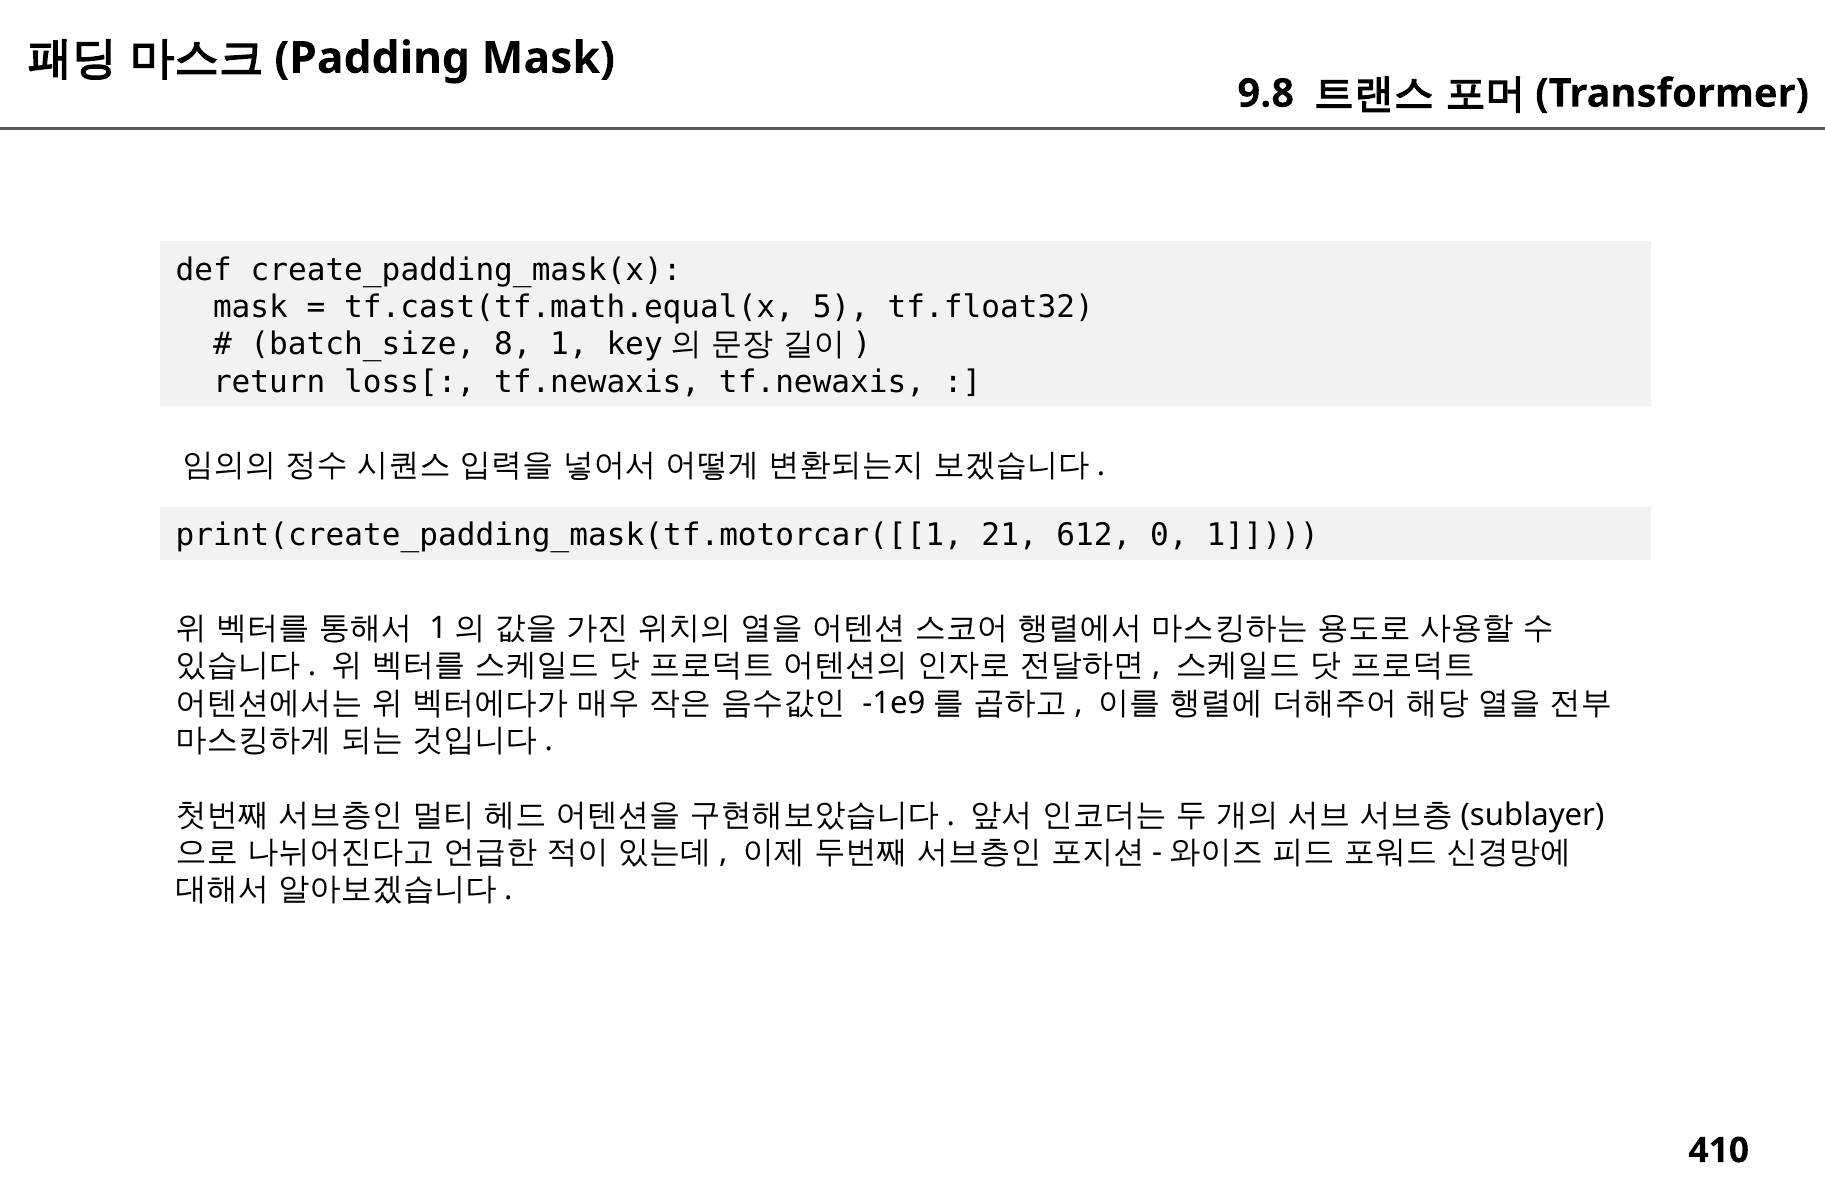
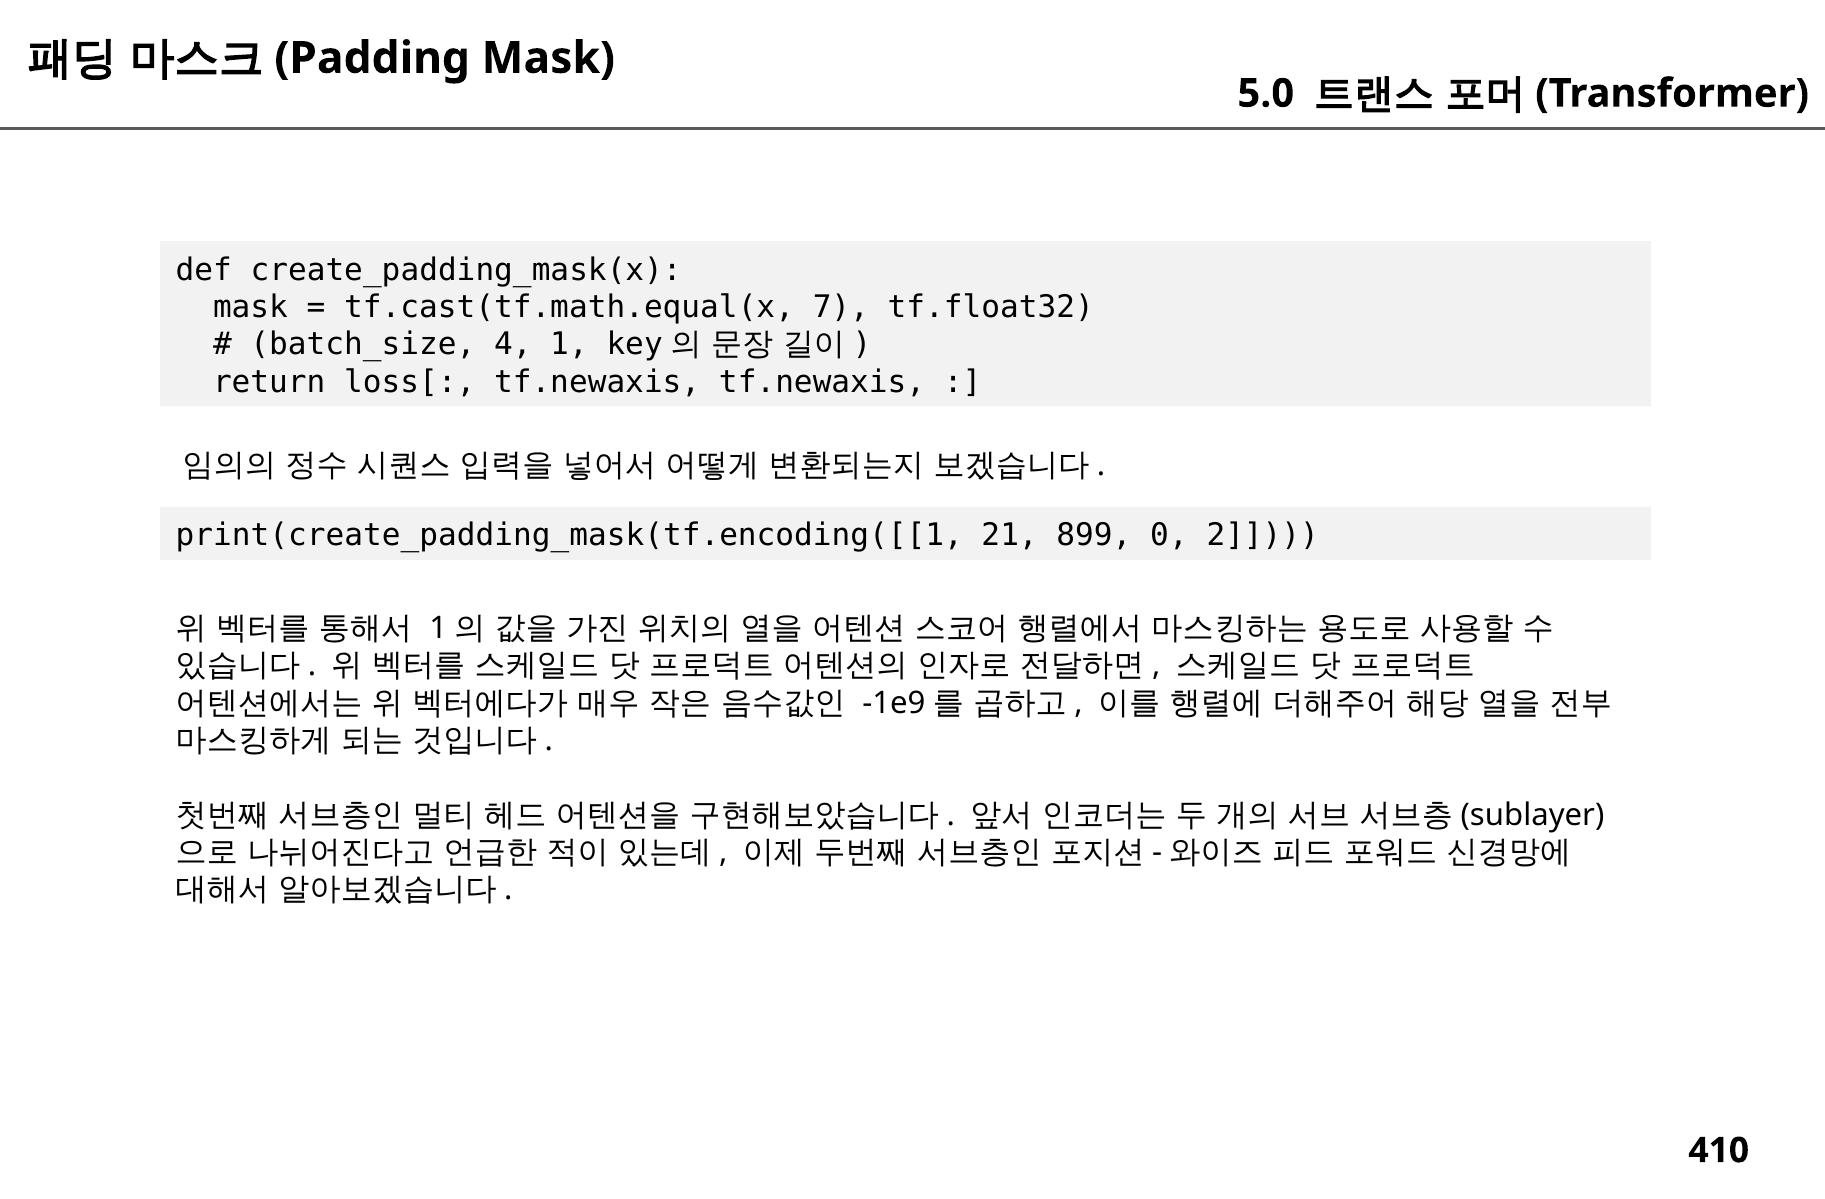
9.8: 9.8 -> 5.0
5: 5 -> 7
8: 8 -> 4
print(create_padding_mask(tf.motorcar([[1: print(create_padding_mask(tf.motorcar([[1 -> print(create_padding_mask(tf.encoding([[1
612: 612 -> 899
0 1: 1 -> 2
